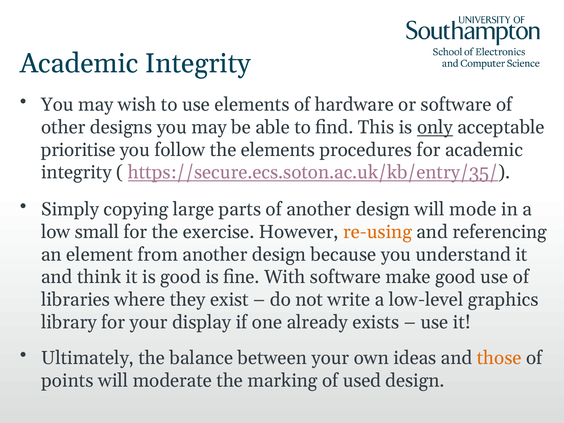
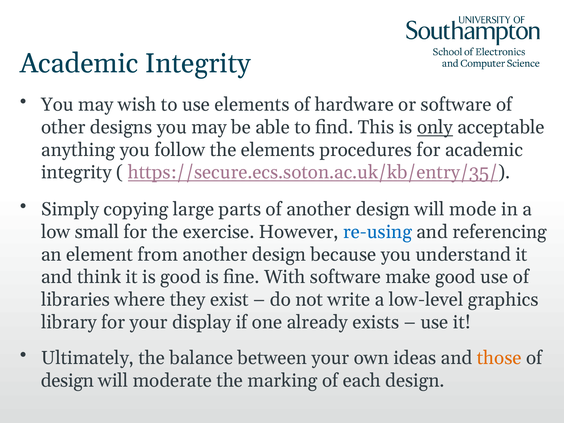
prioritise: prioritise -> anything
re-using colour: orange -> blue
points at (67, 381): points -> design
used: used -> each
